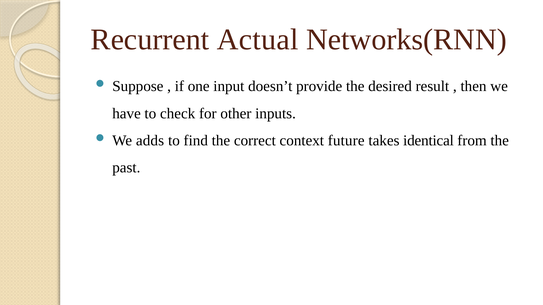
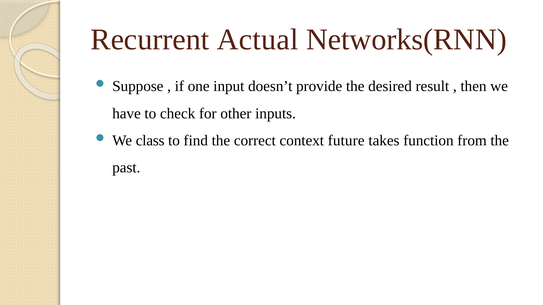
adds: adds -> class
identical: identical -> function
